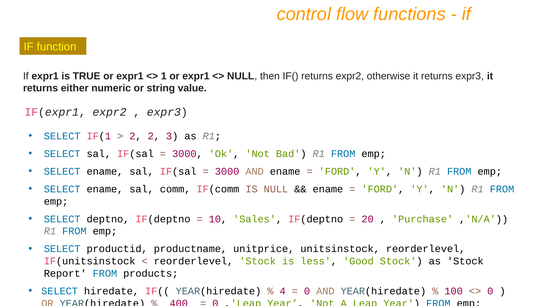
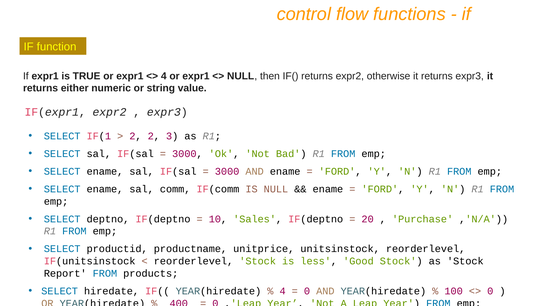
1 at (164, 76): 1 -> 4
